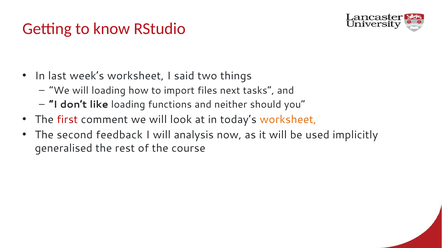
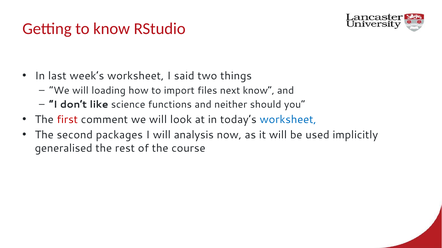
next tasks: tasks -> know
like loading: loading -> science
worksheet at (288, 120) colour: orange -> blue
feedback: feedback -> packages
